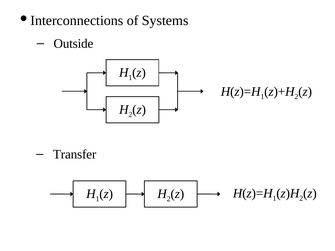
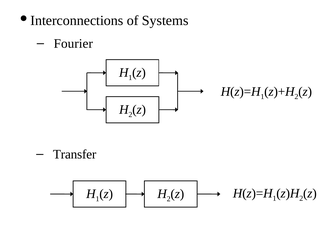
Outside: Outside -> Fourier
